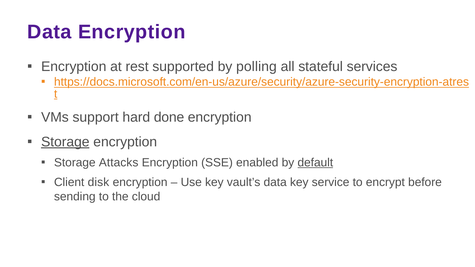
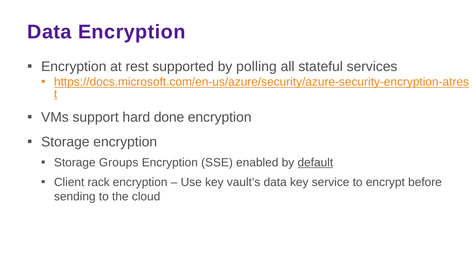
Storage at (65, 142) underline: present -> none
Attacks: Attacks -> Groups
disk: disk -> rack
